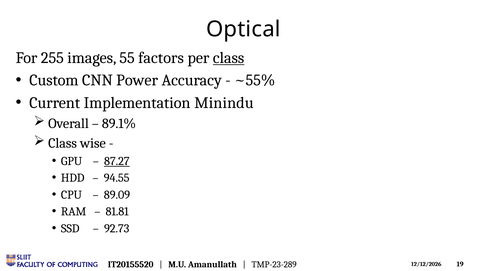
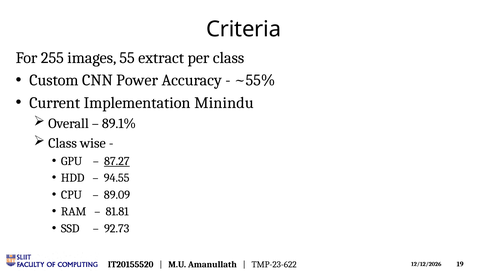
Optical: Optical -> Criteria
factors: factors -> extract
class at (229, 58) underline: present -> none
TMP-23-289: TMP-23-289 -> TMP-23-622
